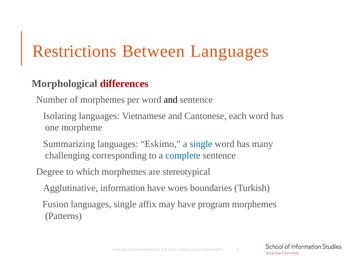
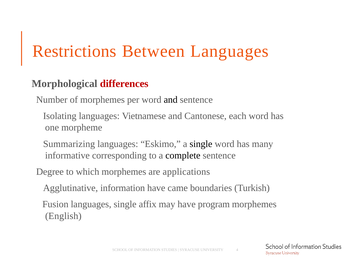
single at (201, 144) colour: blue -> black
challenging: challenging -> informative
complete colour: blue -> black
stereotypical: stereotypical -> applications
woes: woes -> came
Patterns: Patterns -> English
